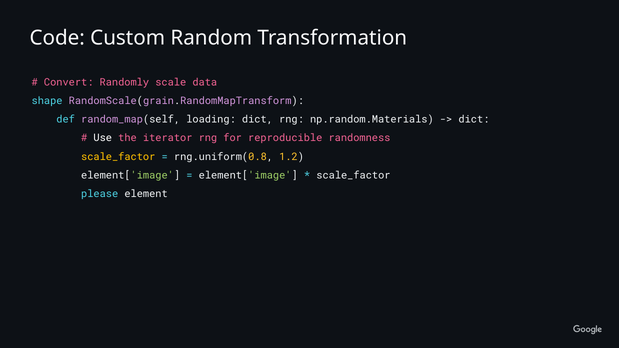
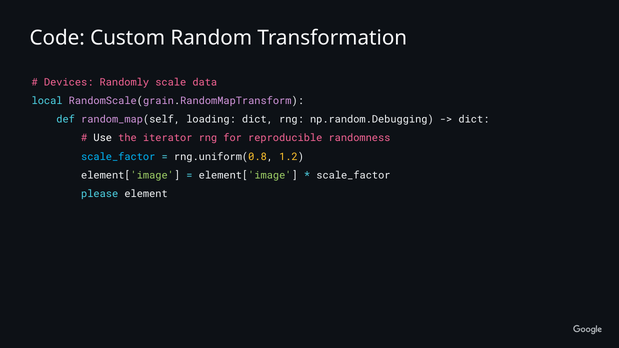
Convert: Convert -> Devices
shape: shape -> local
np.random.Materials: np.random.Materials -> np.random.Debugging
scale_factor at (118, 157) colour: yellow -> light blue
